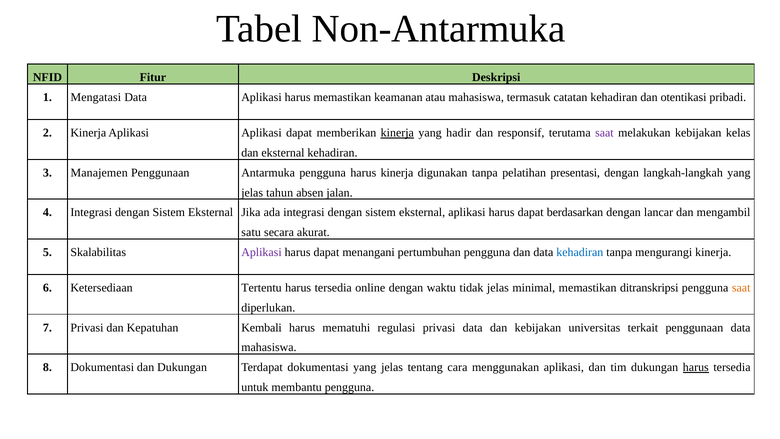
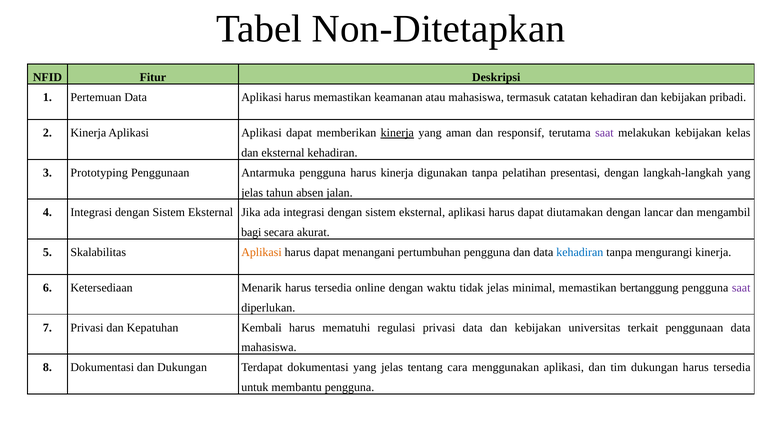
Non-Antarmuka: Non-Antarmuka -> Non-Ditetapkan
Mengatasi: Mengatasi -> Pertemuan
kehadiran dan otentikasi: otentikasi -> kebijakan
hadir: hadir -> aman
Manajemen: Manajemen -> Prototyping
berdasarkan: berdasarkan -> diutamakan
satu: satu -> bagi
Aplikasi at (261, 252) colour: purple -> orange
Tertentu: Tertentu -> Menarik
ditranskripsi: ditranskripsi -> bertanggung
saat at (741, 288) colour: orange -> purple
harus at (696, 367) underline: present -> none
